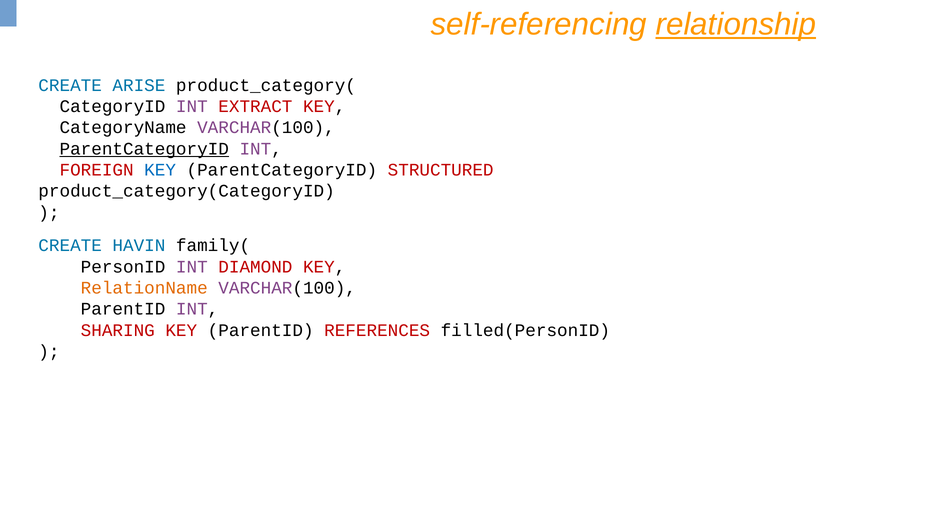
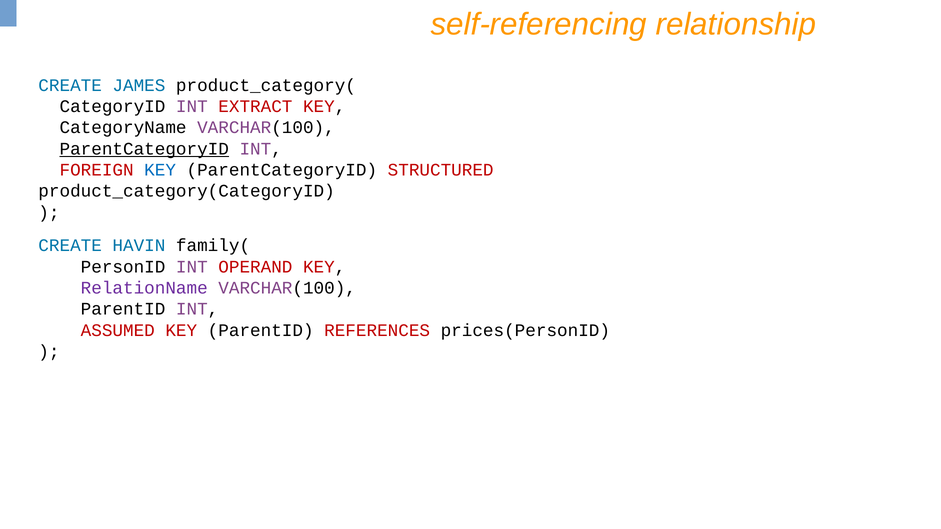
relationship underline: present -> none
ARISE: ARISE -> JAMES
DIAMOND: DIAMOND -> OPERAND
RelationName colour: orange -> purple
SHARING: SHARING -> ASSUMED
filled(PersonID: filled(PersonID -> prices(PersonID
